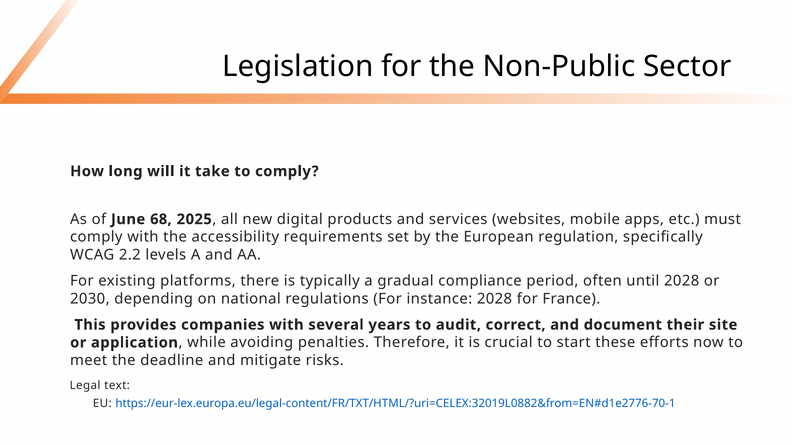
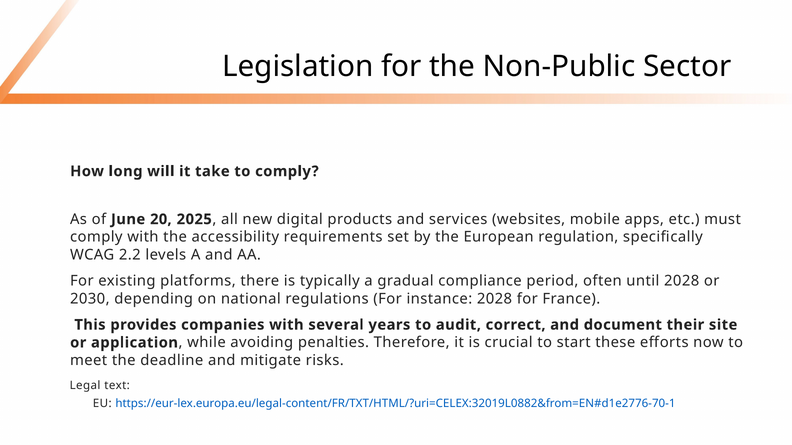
68: 68 -> 20
